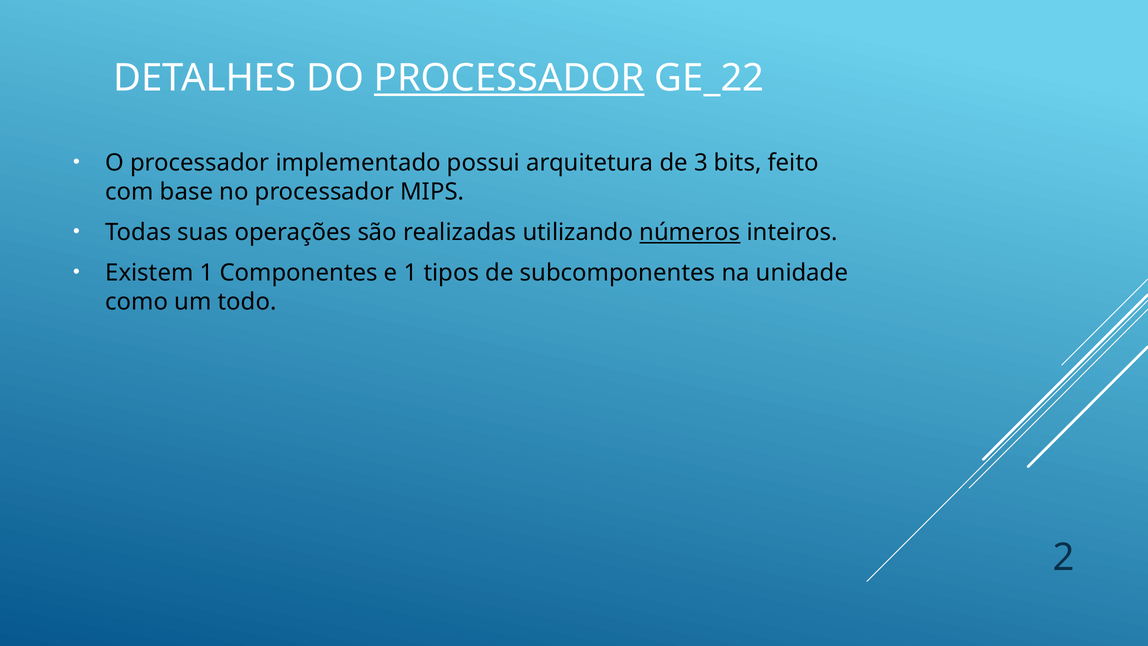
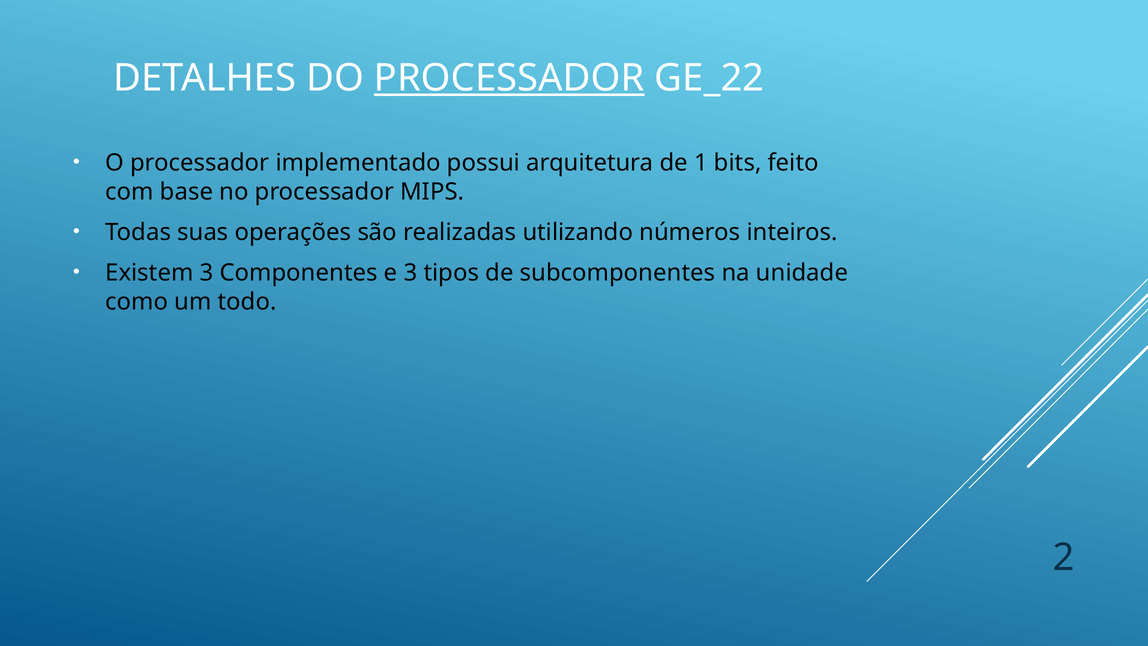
3: 3 -> 1
números underline: present -> none
Existem 1: 1 -> 3
e 1: 1 -> 3
